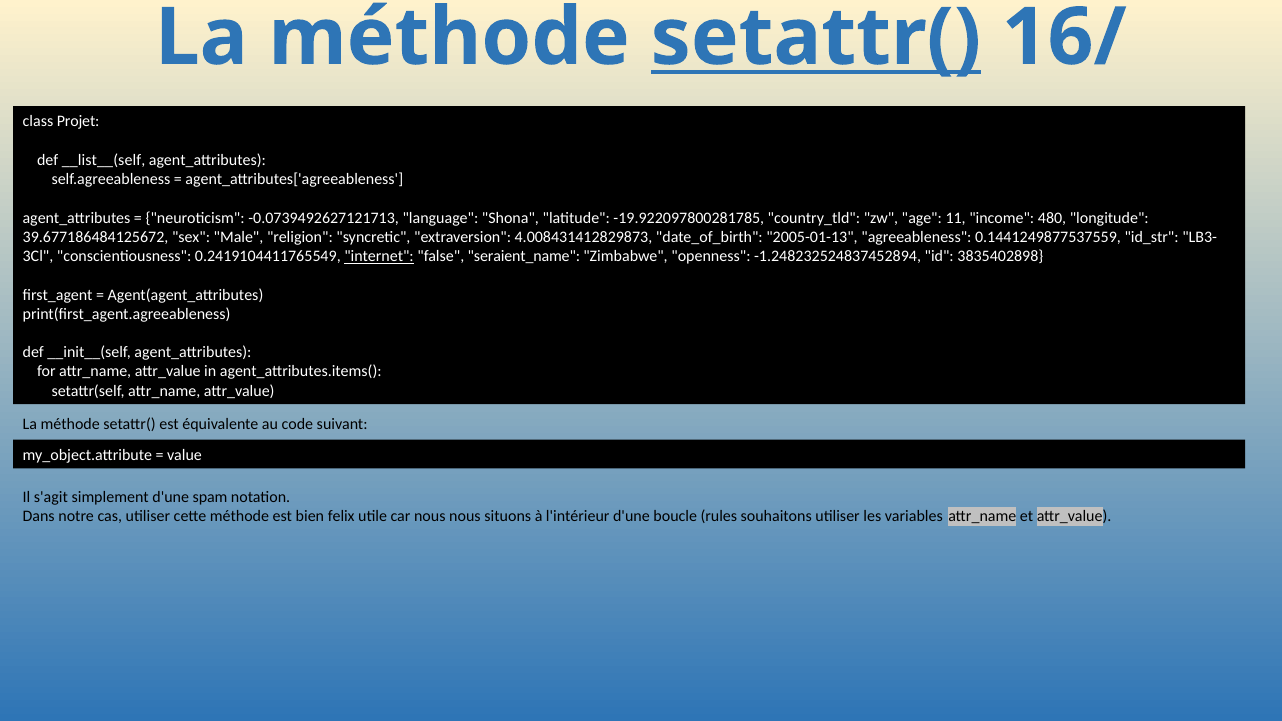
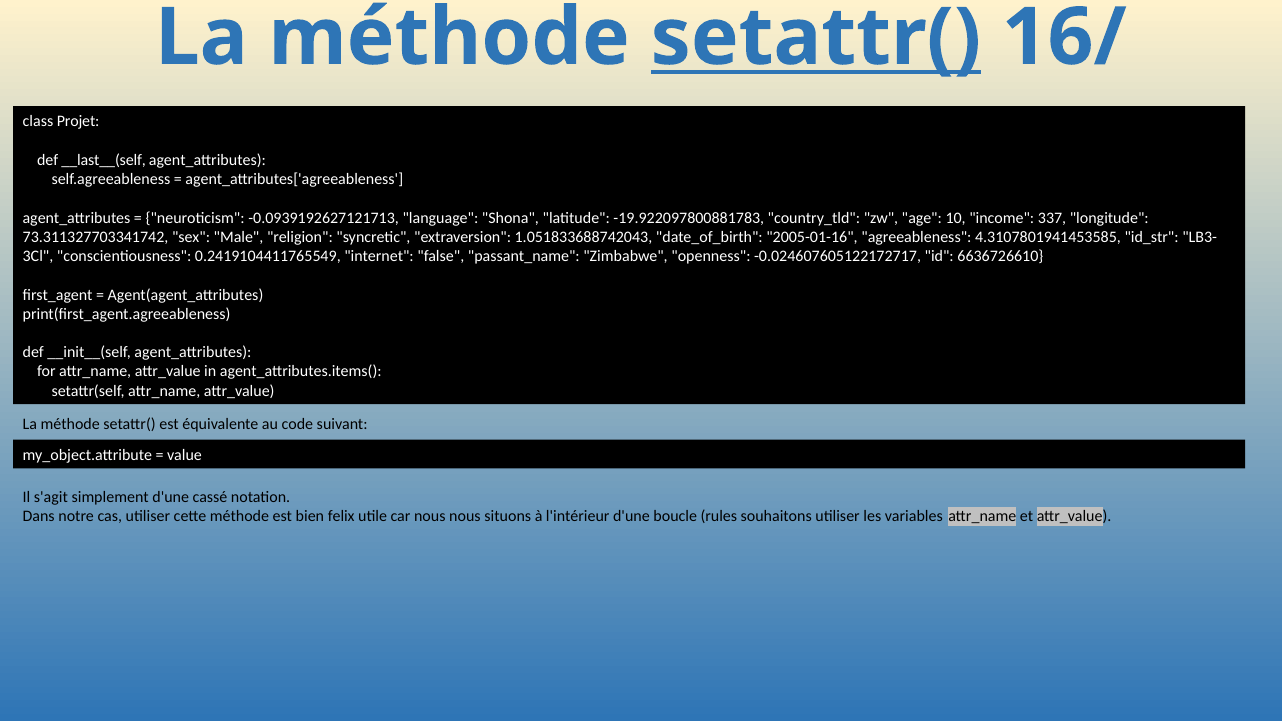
__list__(self: __list__(self -> __last__(self
-0.0739492627121713: -0.0739492627121713 -> -0.0939192627121713
-19.922097800281785: -19.922097800281785 -> -19.922097800881783
11: 11 -> 10
480: 480 -> 337
39.677186484125672: 39.677186484125672 -> 73.311327703341742
4.008431412829873: 4.008431412829873 -> 1.051833688742043
2005-01-13: 2005-01-13 -> 2005-01-16
0.1441249877537559: 0.1441249877537559 -> 4.3107801941453585
internet underline: present -> none
seraient_name: seraient_name -> passant_name
-1.248232524837452894: -1.248232524837452894 -> -0.024607605122172717
3835402898: 3835402898 -> 6636726610
spam: spam -> cassé
